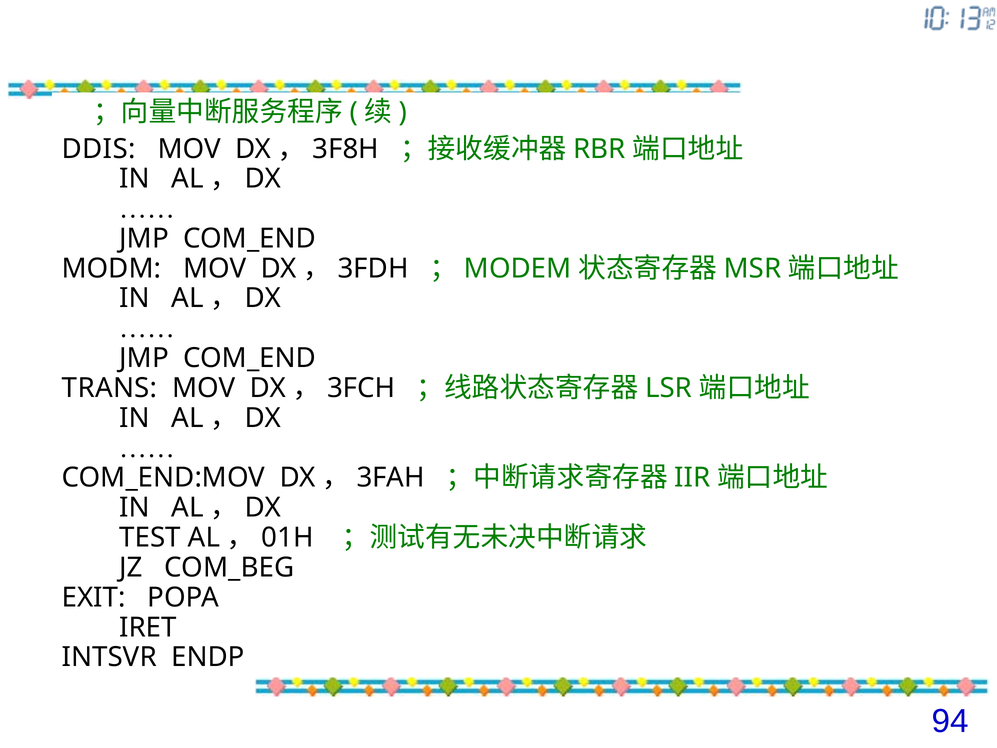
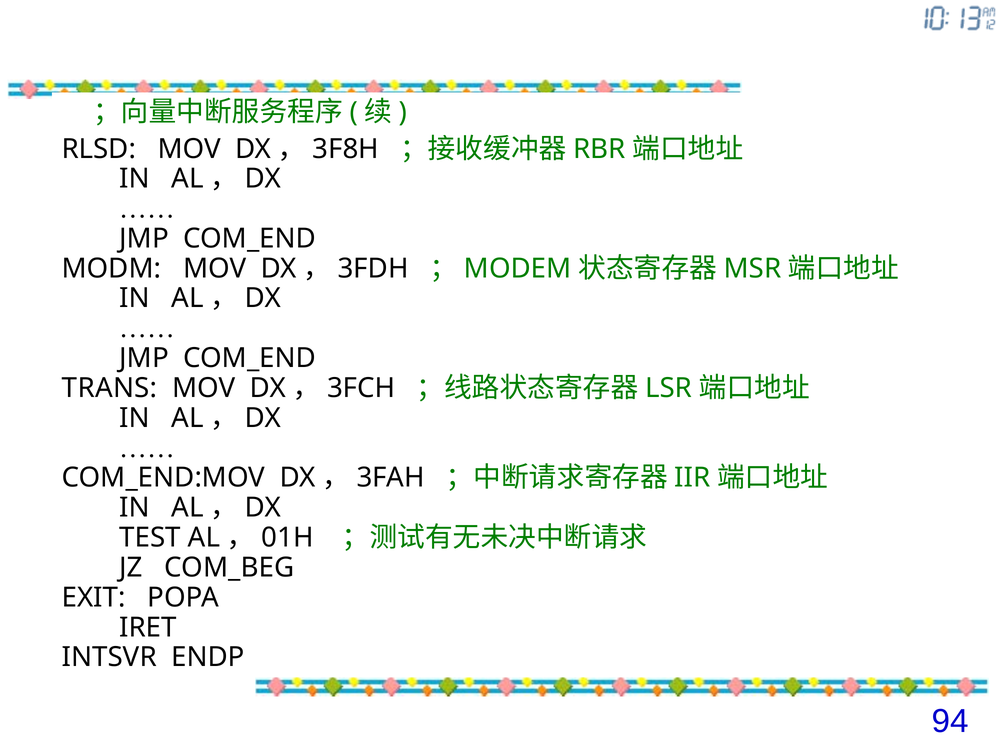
DDIS: DDIS -> RLSD
